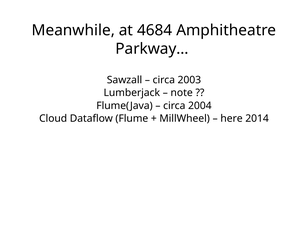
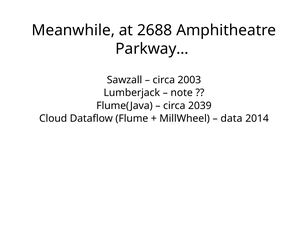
4684: 4684 -> 2688
2004: 2004 -> 2039
here: here -> data
